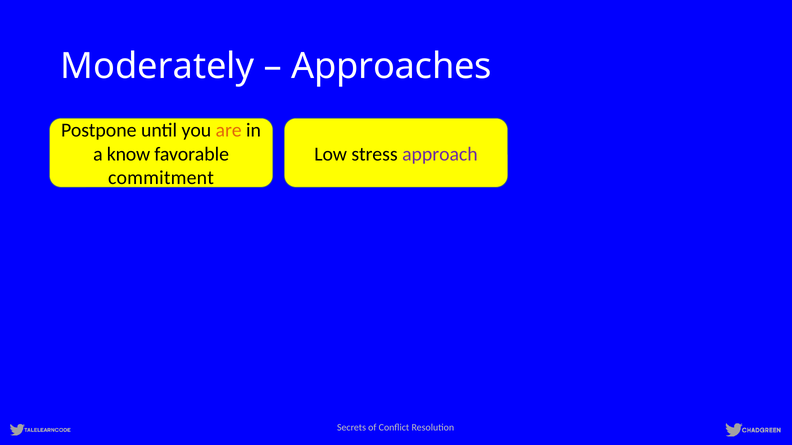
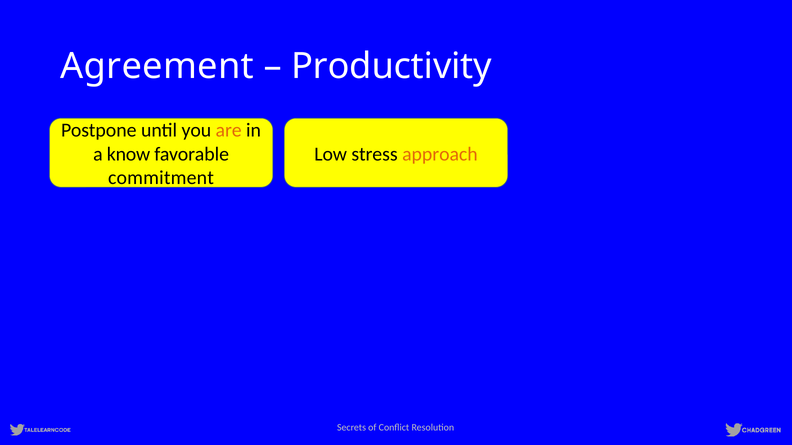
Moderately: Moderately -> Agreement
Approaches: Approaches -> Productivity
approach colour: purple -> orange
